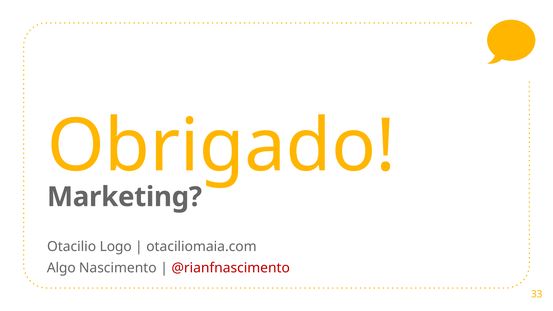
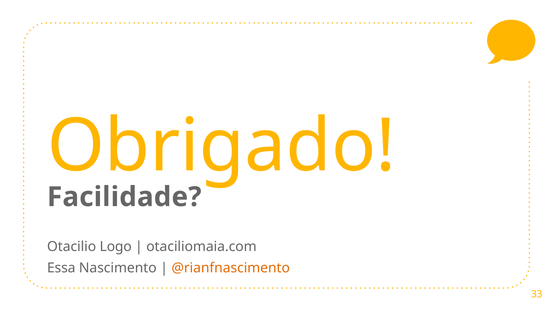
Marketing: Marketing -> Facilidade
Algo: Algo -> Essa
@rianfnascimento colour: red -> orange
